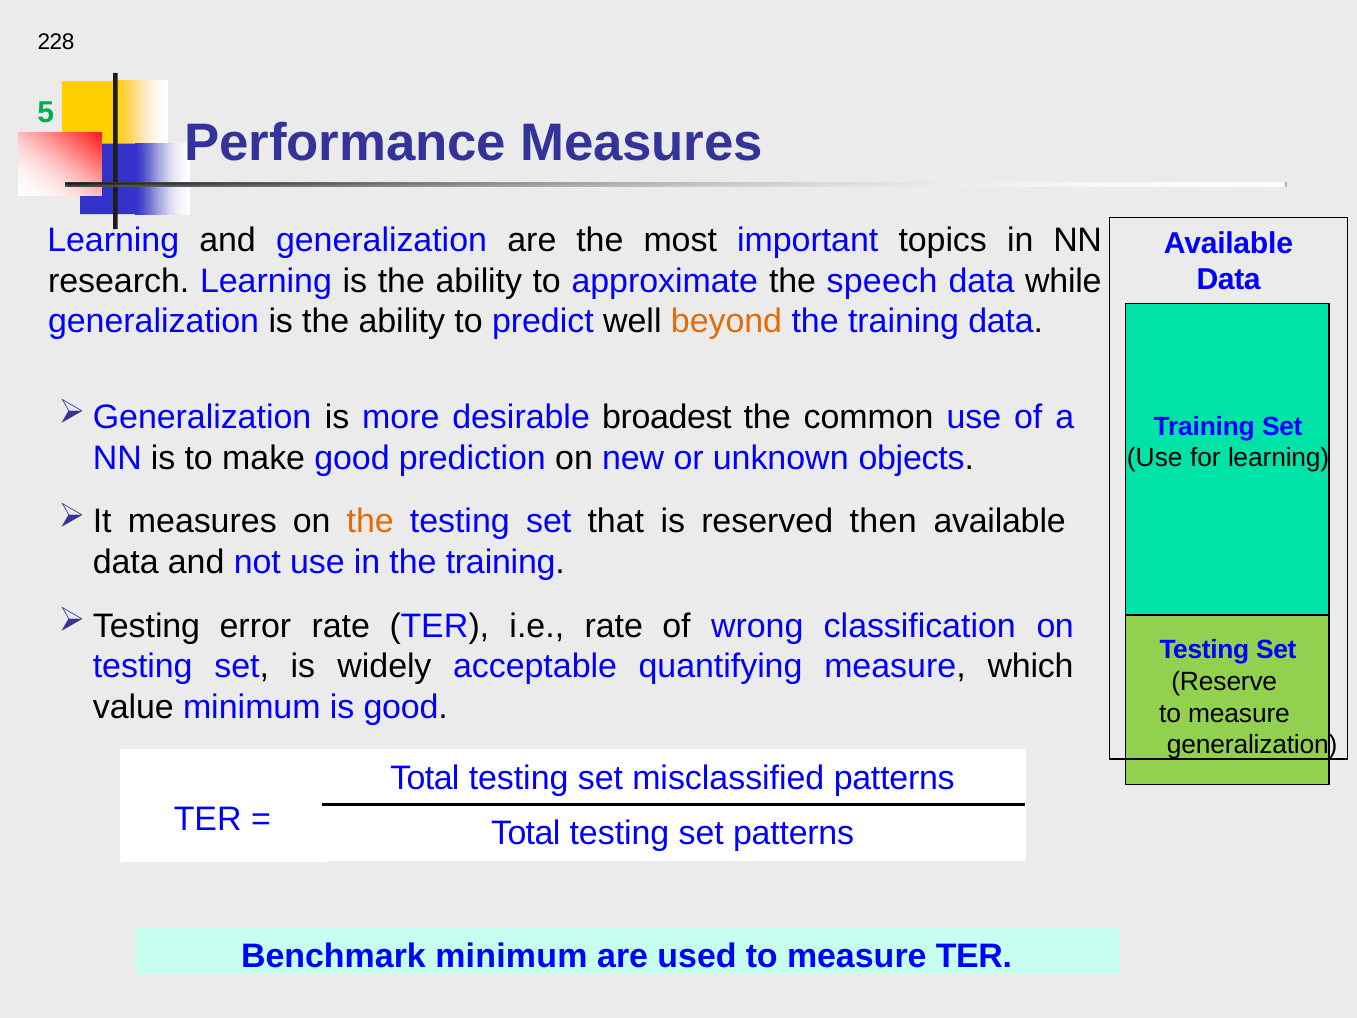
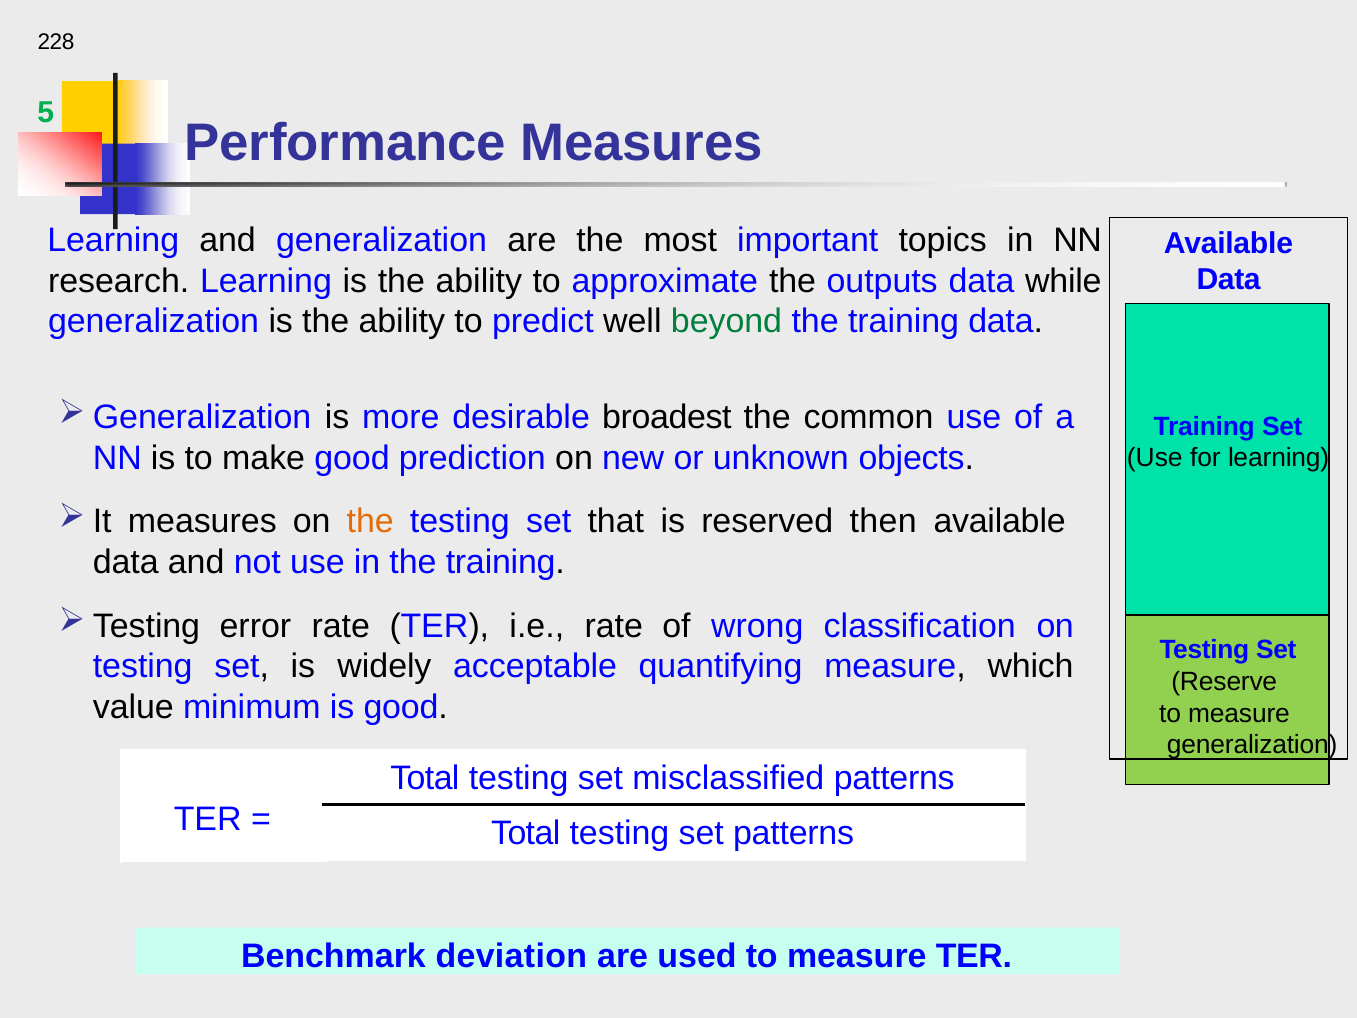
speech: speech -> outputs
beyond colour: orange -> green
Benchmark minimum: minimum -> deviation
